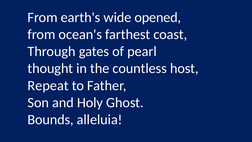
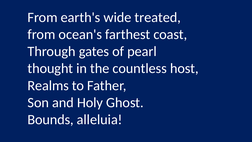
opened: opened -> treated
Repeat: Repeat -> Realms
